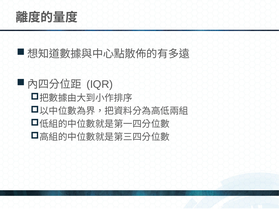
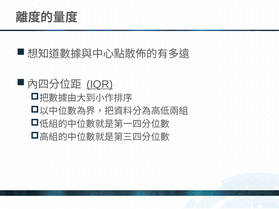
IQR underline: none -> present
